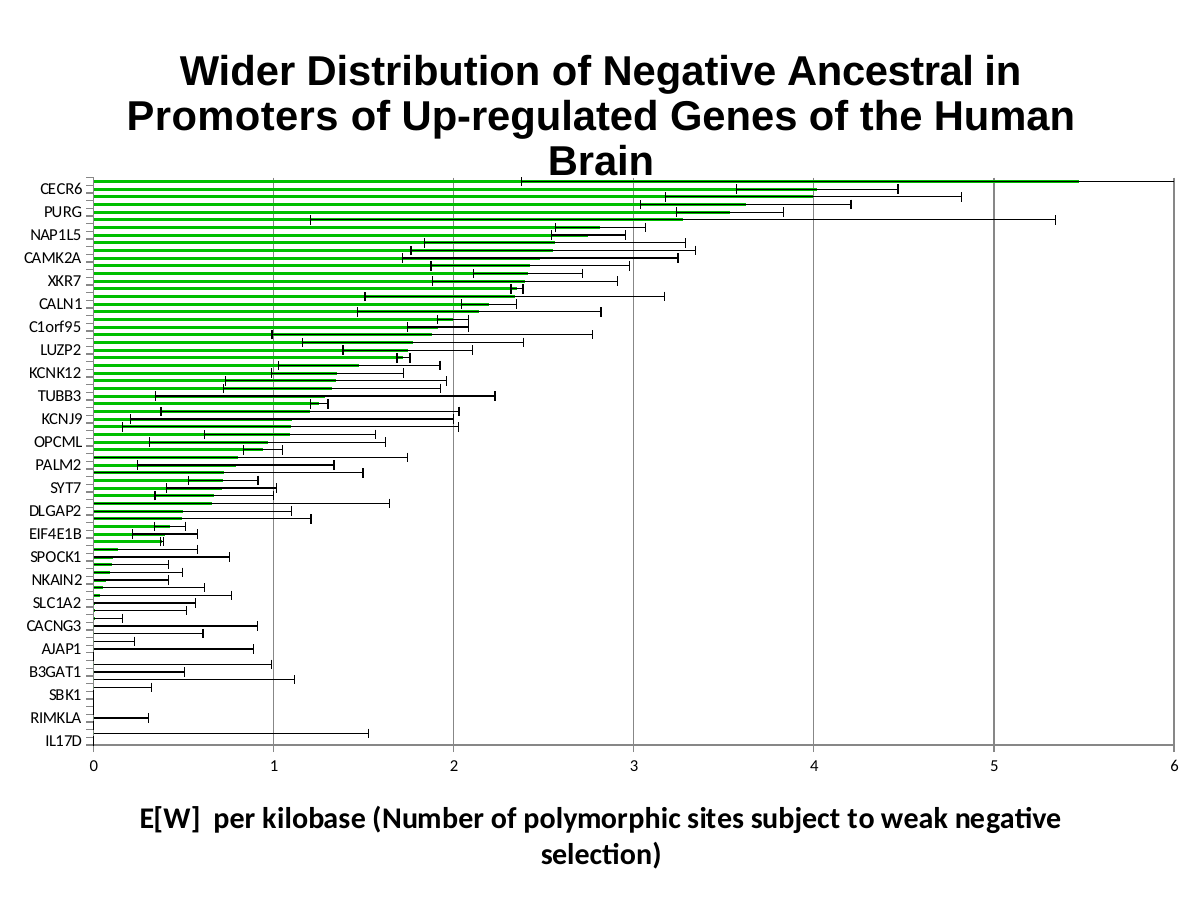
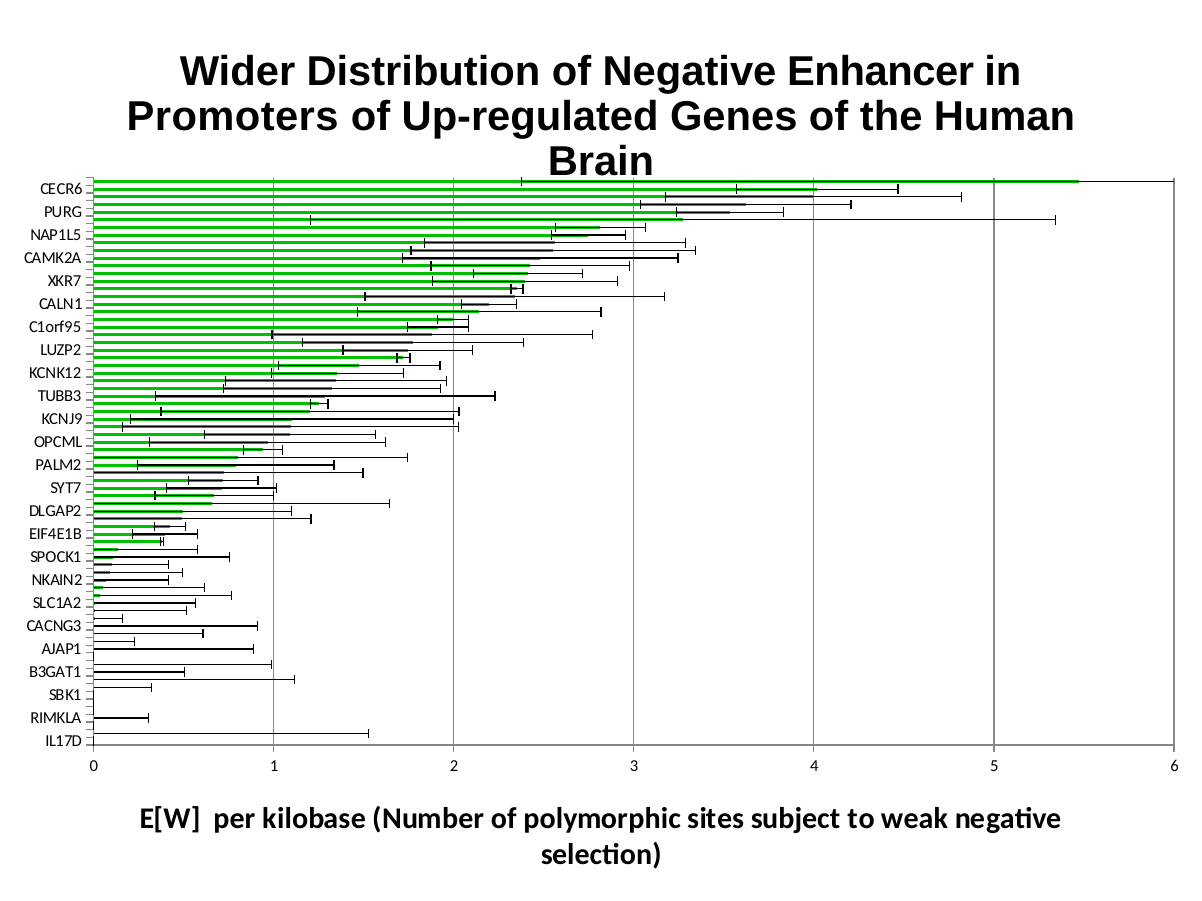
Ancestral: Ancestral -> Enhancer
